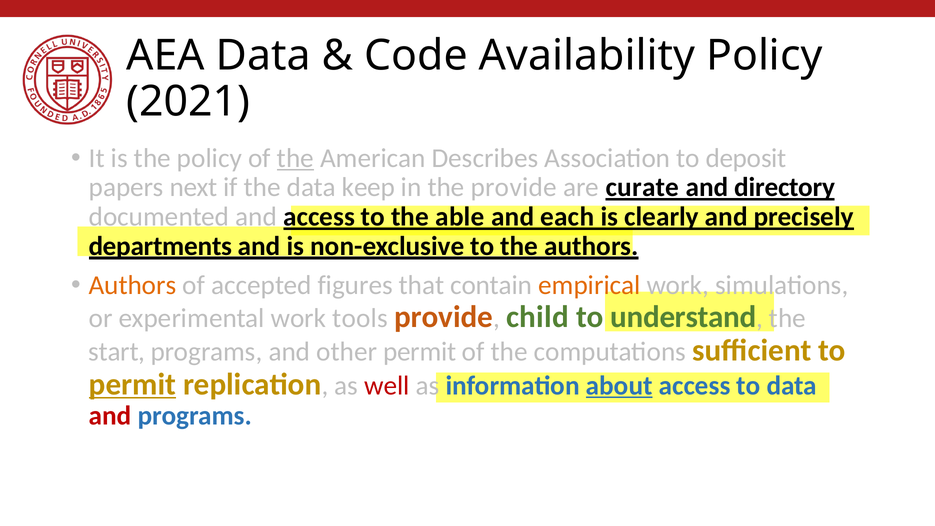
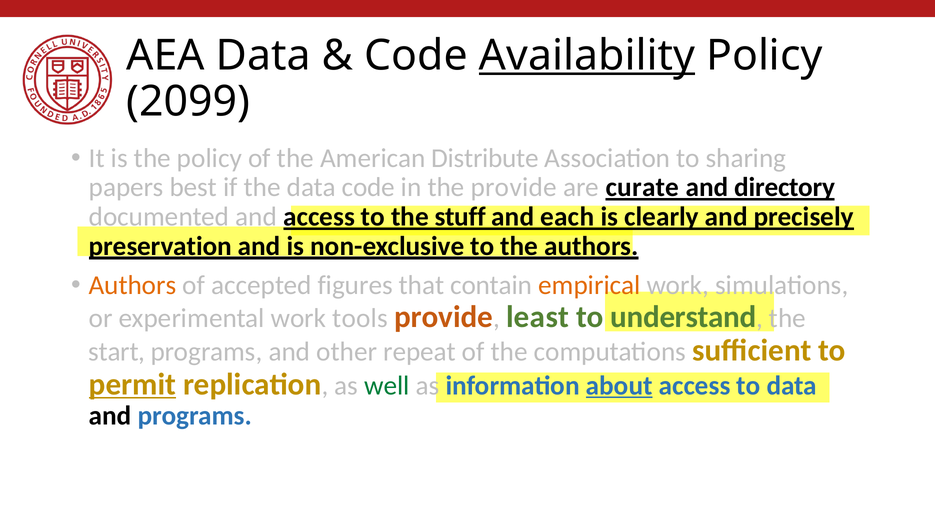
Availability underline: none -> present
2021: 2021 -> 2099
the at (295, 158) underline: present -> none
Describes: Describes -> Distribute
deposit: deposit -> sharing
next: next -> best
data keep: keep -> code
able: able -> stuff
departments: departments -> preservation
child: child -> least
other permit: permit -> repeat
well colour: red -> green
and at (110, 416) colour: red -> black
